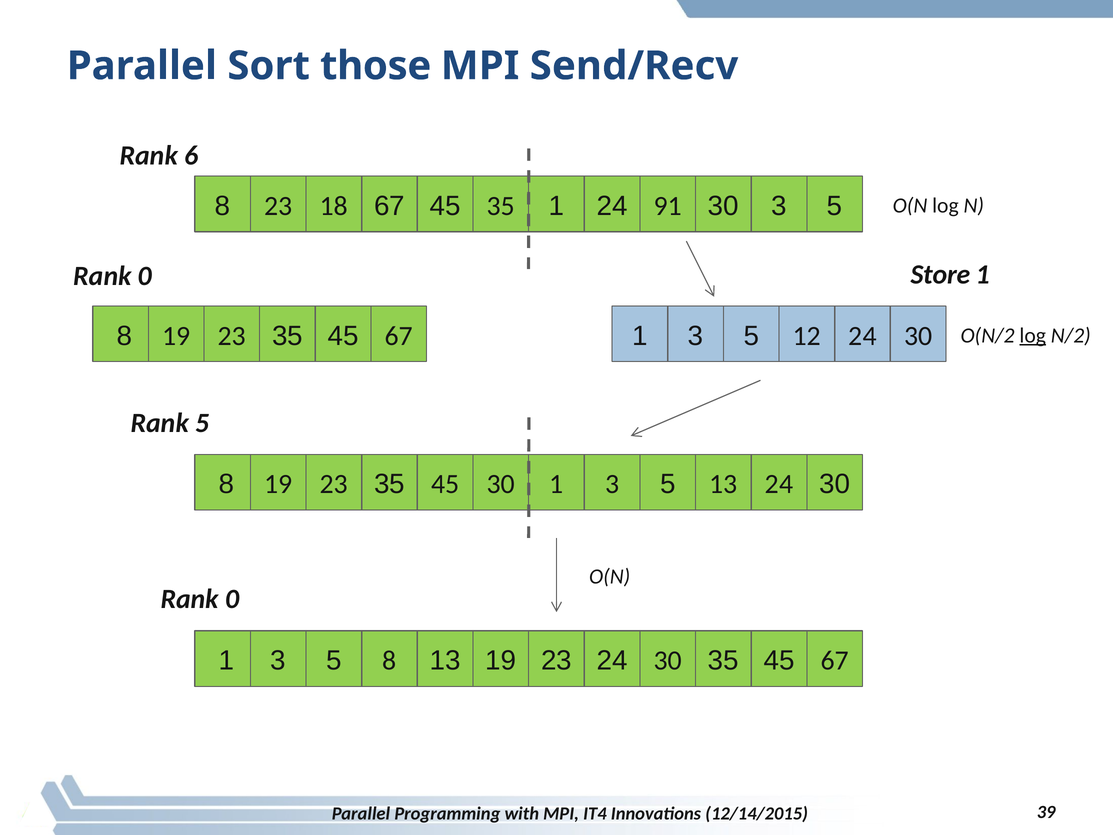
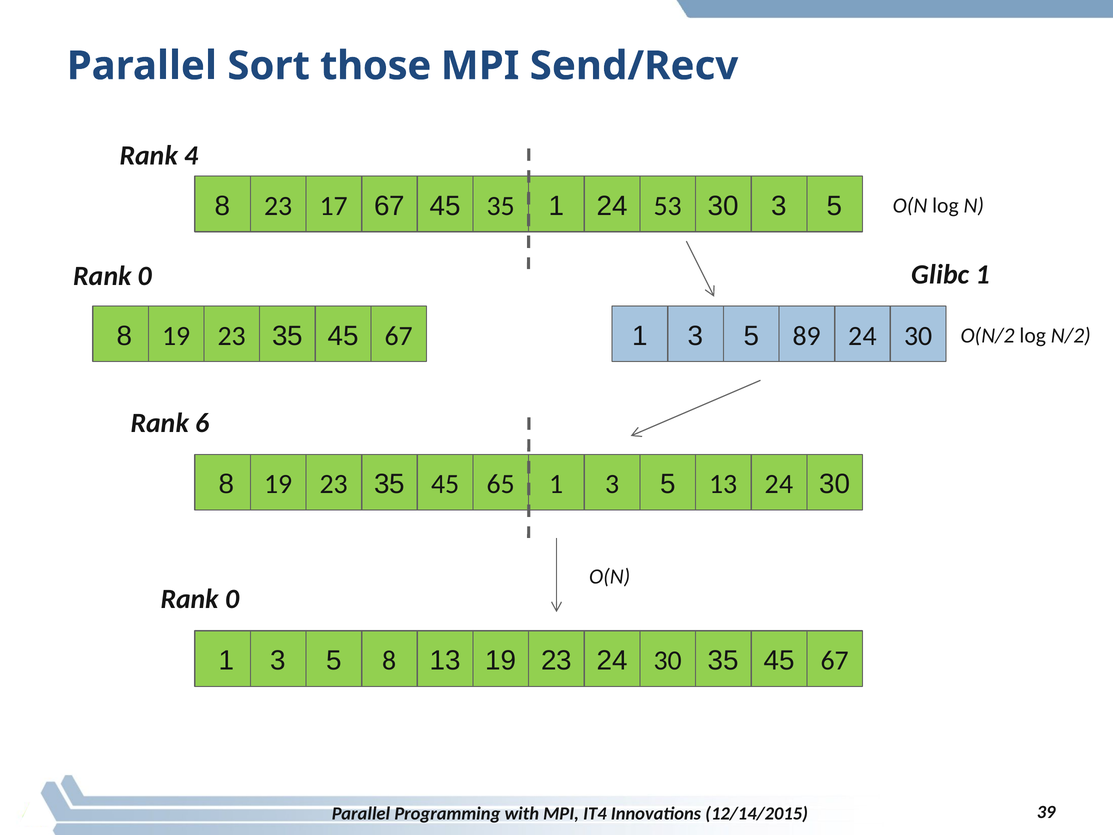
6: 6 -> 4
18: 18 -> 17
91: 91 -> 53
Store: Store -> Glibc
12: 12 -> 89
log at (1033, 335) underline: present -> none
Rank 5: 5 -> 6
45 30: 30 -> 65
